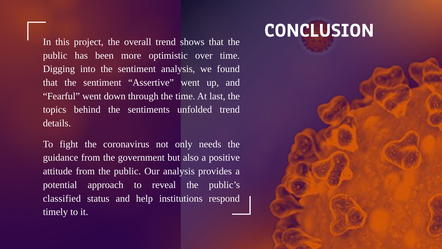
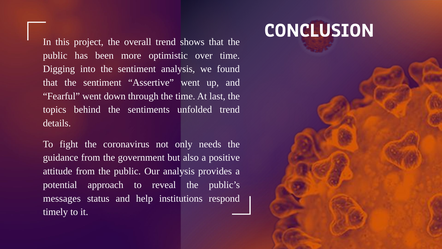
classified: classified -> messages
